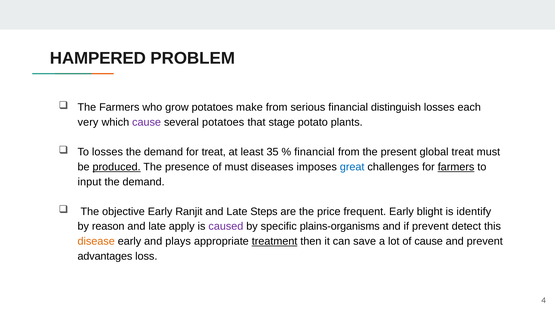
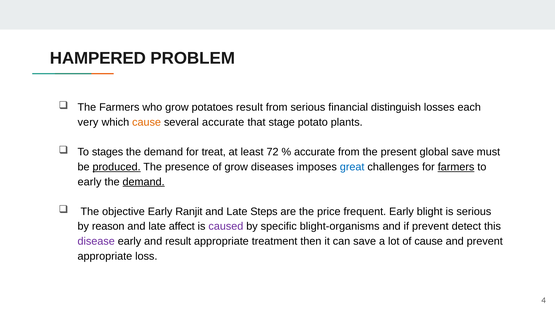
potatoes make: make -> result
cause at (147, 122) colour: purple -> orange
several potatoes: potatoes -> accurate
To losses: losses -> stages
35: 35 -> 72
financial at (314, 152): financial -> accurate
global treat: treat -> save
of must: must -> grow
input at (90, 182): input -> early
demand at (144, 182) underline: none -> present
is identify: identify -> serious
apply: apply -> affect
plains-organisms: plains-organisms -> blight-organisms
disease colour: orange -> purple
and plays: plays -> result
treatment underline: present -> none
advantages at (105, 256): advantages -> appropriate
